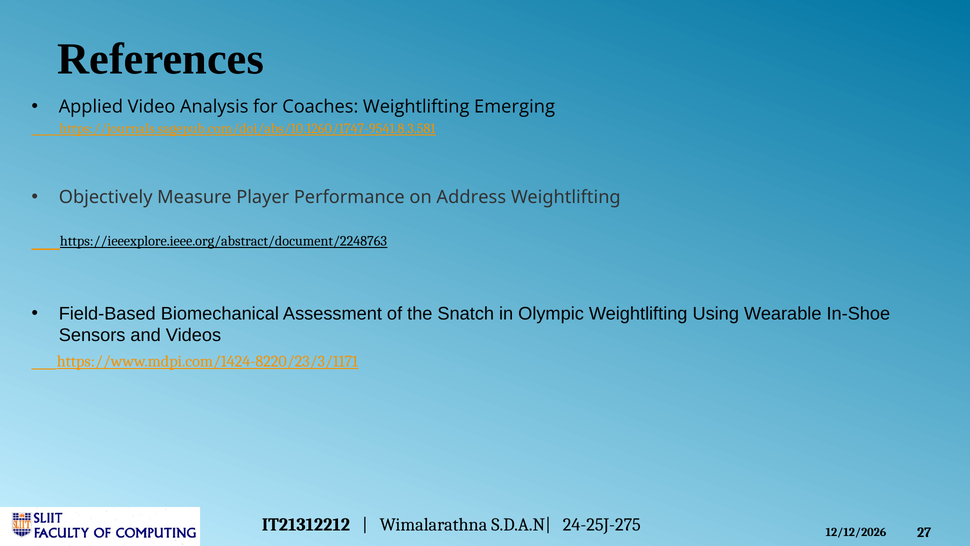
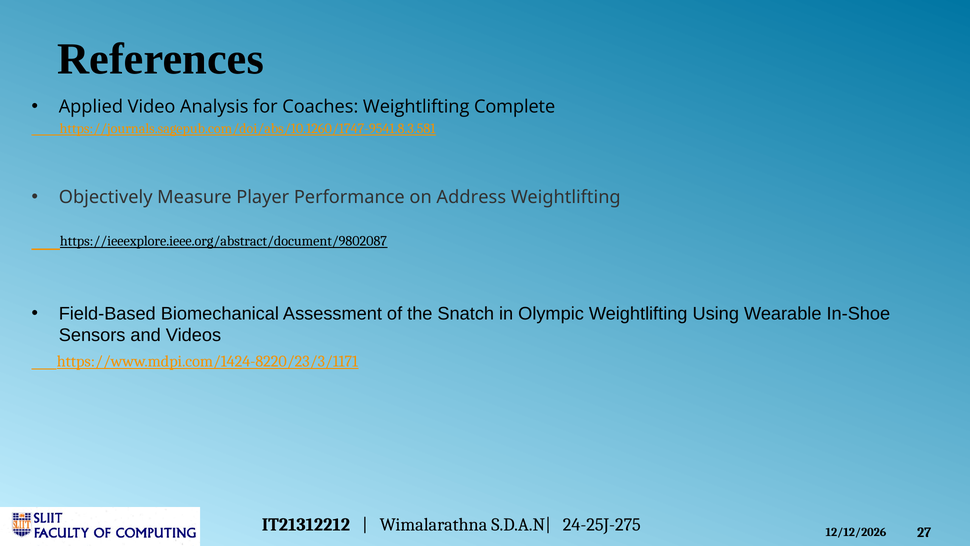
Emerging: Emerging -> Complete
https://ieeexplore.ieee.org/abstract/document/2248763: https://ieeexplore.ieee.org/abstract/document/2248763 -> https://ieeexplore.ieee.org/abstract/document/9802087
